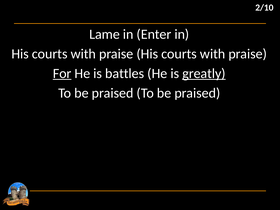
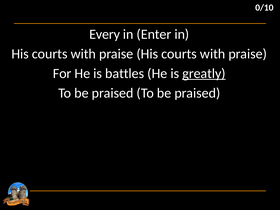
2/10: 2/10 -> 0/10
Lame: Lame -> Every
For underline: present -> none
